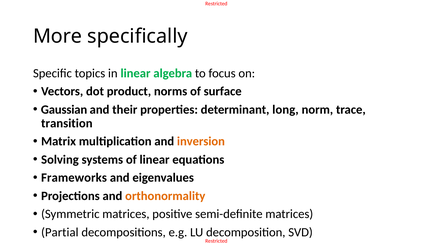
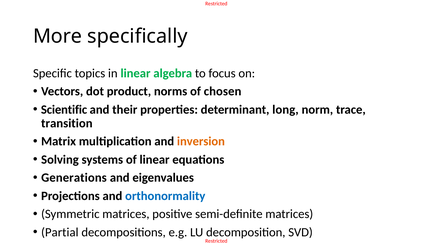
surface: surface -> chosen
Gaussian: Gaussian -> Scientific
Frameworks: Frameworks -> Generations
orthonormality colour: orange -> blue
